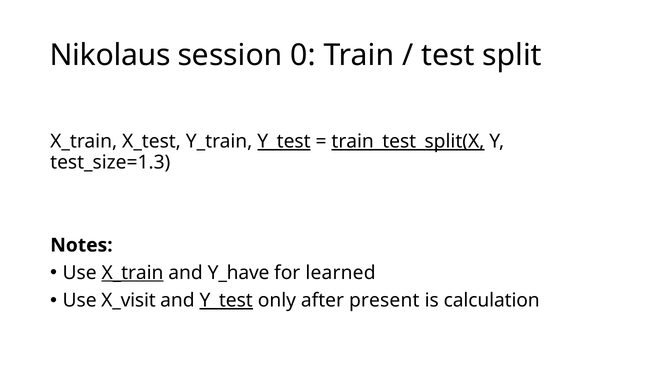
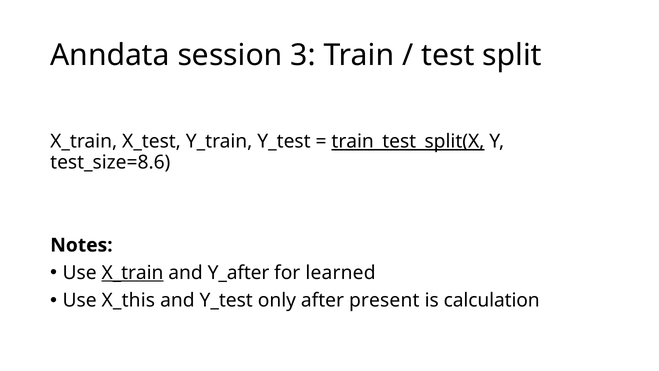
Nikolaus: Nikolaus -> Anndata
0: 0 -> 3
Y_test at (284, 141) underline: present -> none
test_size=1.3: test_size=1.3 -> test_size=8.6
Y_have: Y_have -> Y_after
X_visit: X_visit -> X_this
Y_test at (226, 300) underline: present -> none
